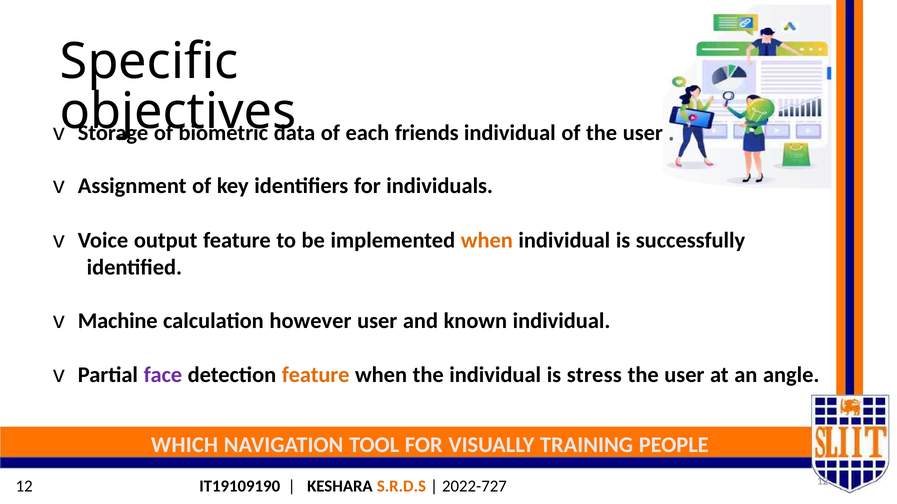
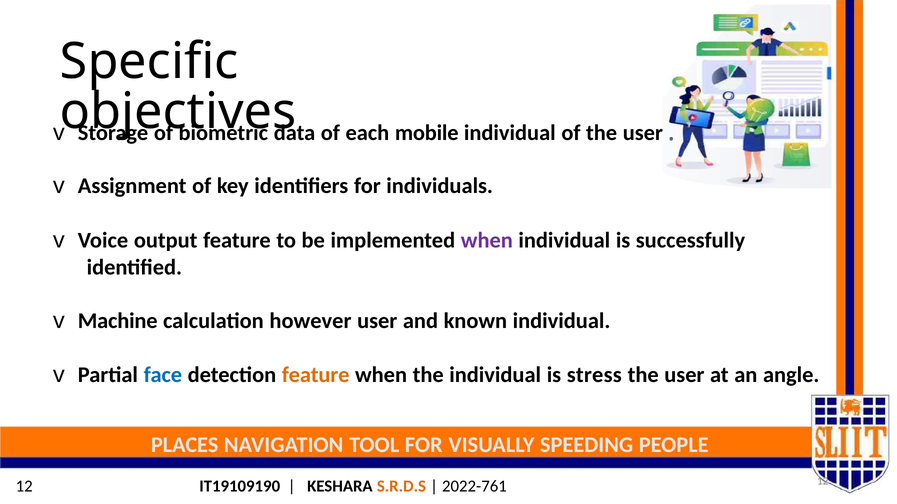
friends: friends -> mobile
when at (487, 241) colour: orange -> purple
face colour: purple -> blue
WHICH: WHICH -> PLACES
TRAINING: TRAINING -> SPEEDING
2022-727: 2022-727 -> 2022-761
